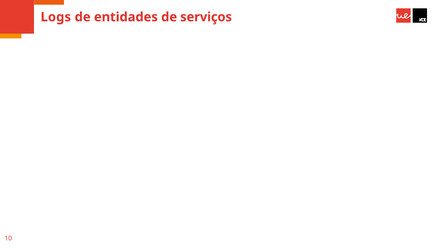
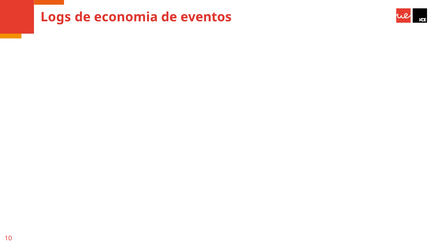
entidades: entidades -> economia
serviços: serviços -> eventos
